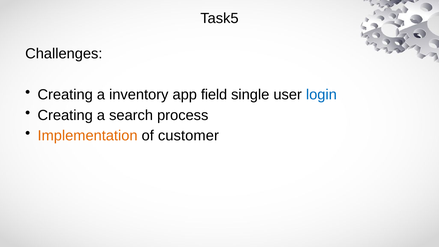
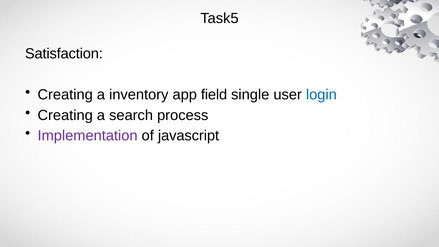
Challenges: Challenges -> Satisfaction
Implementation colour: orange -> purple
customer: customer -> javascript
